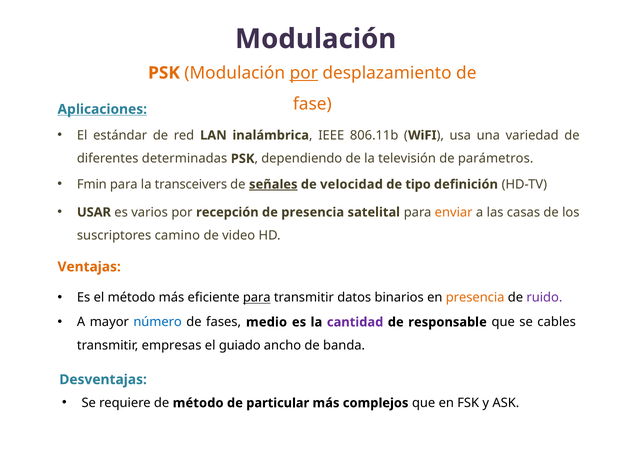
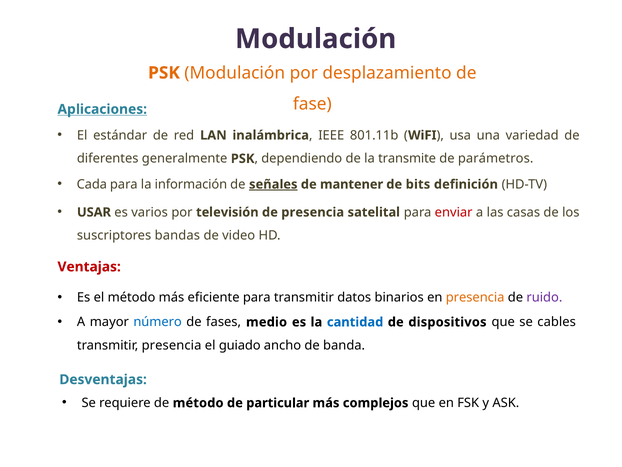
por at (304, 73) underline: present -> none
806.11b: 806.11b -> 801.11b
determinadas: determinadas -> generalmente
televisión: televisión -> transmite
Fmin: Fmin -> Cada
transceivers: transceivers -> información
velocidad: velocidad -> mantener
tipo: tipo -> bits
recepción: recepción -> televisión
enviar colour: orange -> red
camino: camino -> bandas
Ventajas colour: orange -> red
para at (257, 297) underline: present -> none
cantidad colour: purple -> blue
responsable: responsable -> dispositivos
transmitir empresas: empresas -> presencia
